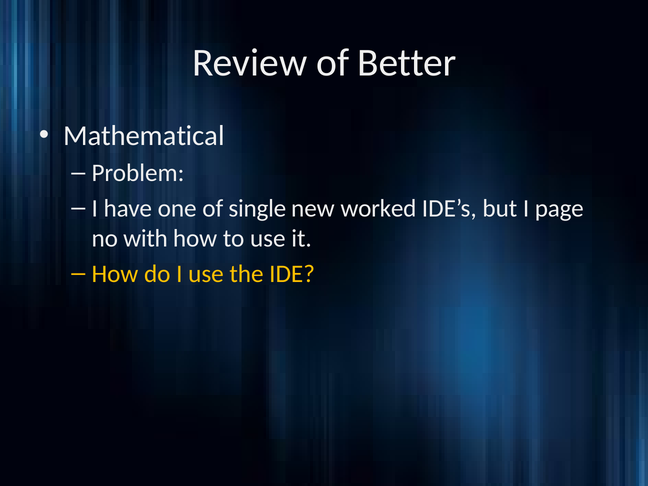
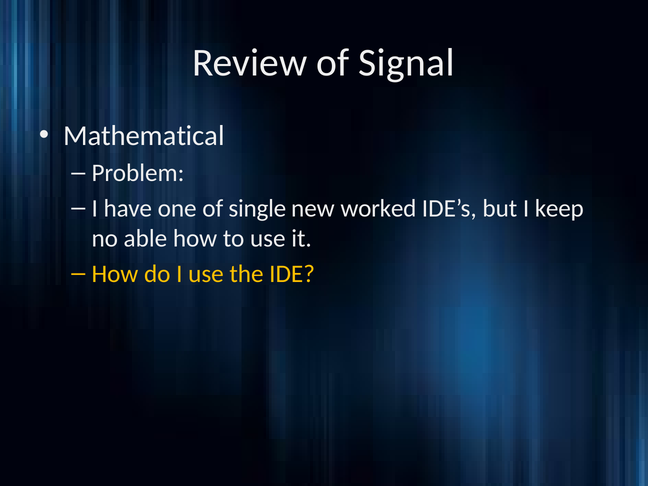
Better: Better -> Signal
page: page -> keep
with: with -> able
